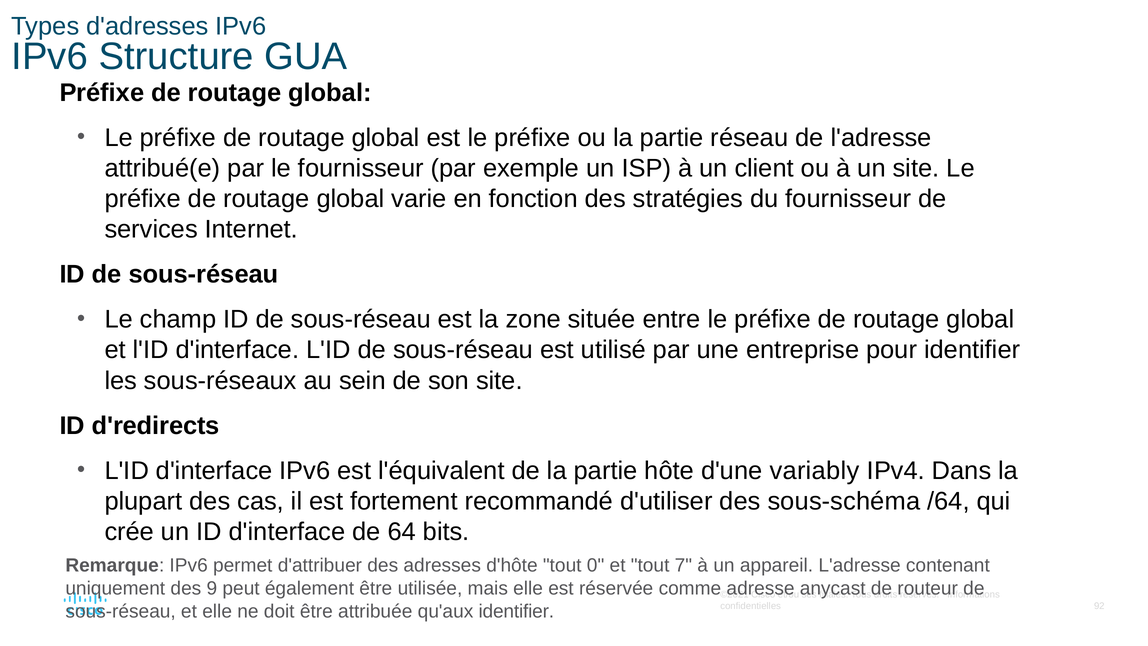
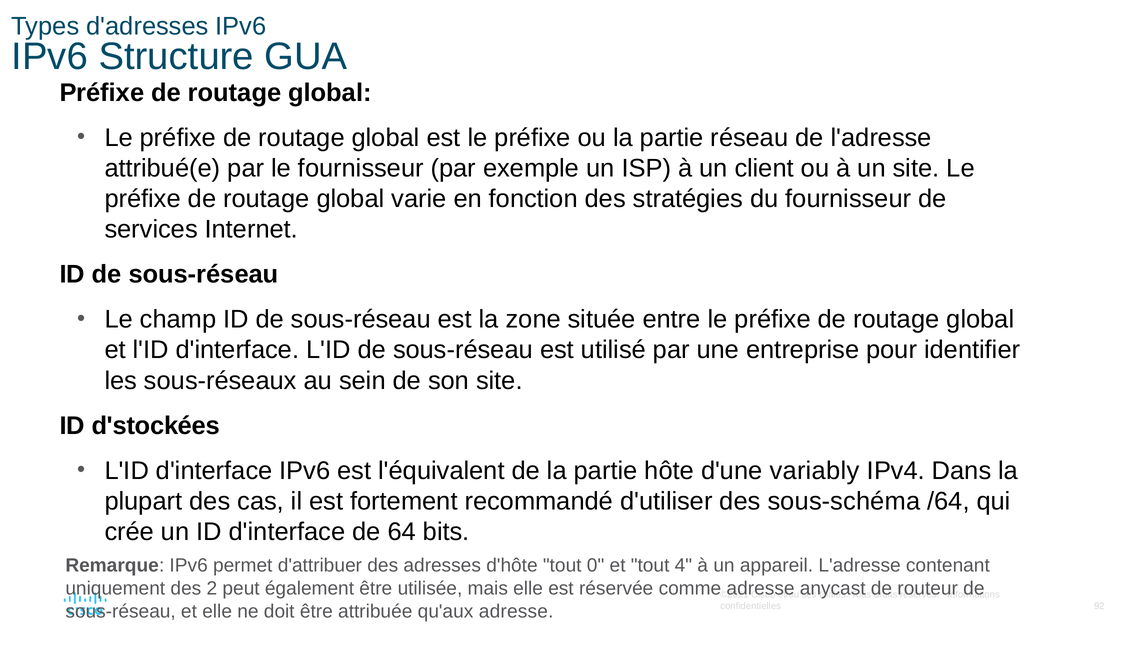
d'redirects: d'redirects -> d'stockées
7: 7 -> 4
9: 9 -> 2
qu'aux identifier: identifier -> adresse
